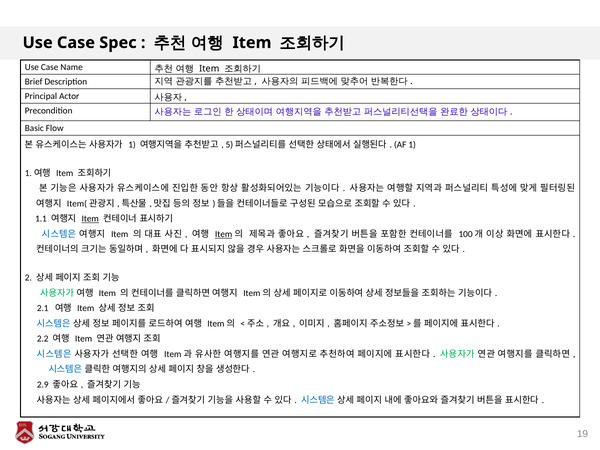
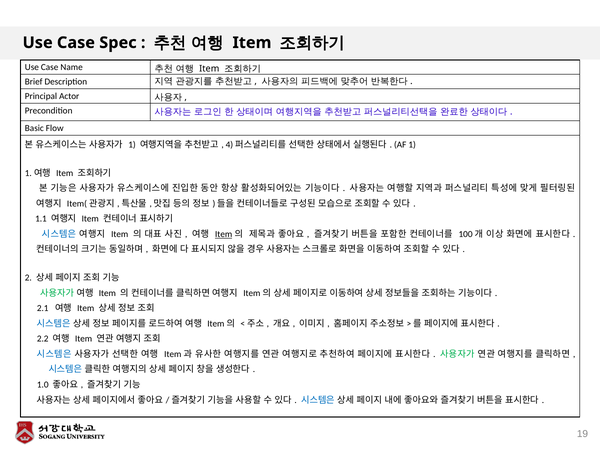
5: 5 -> 4
Item at (90, 219) underline: present -> none
2.9: 2.9 -> 1.0
